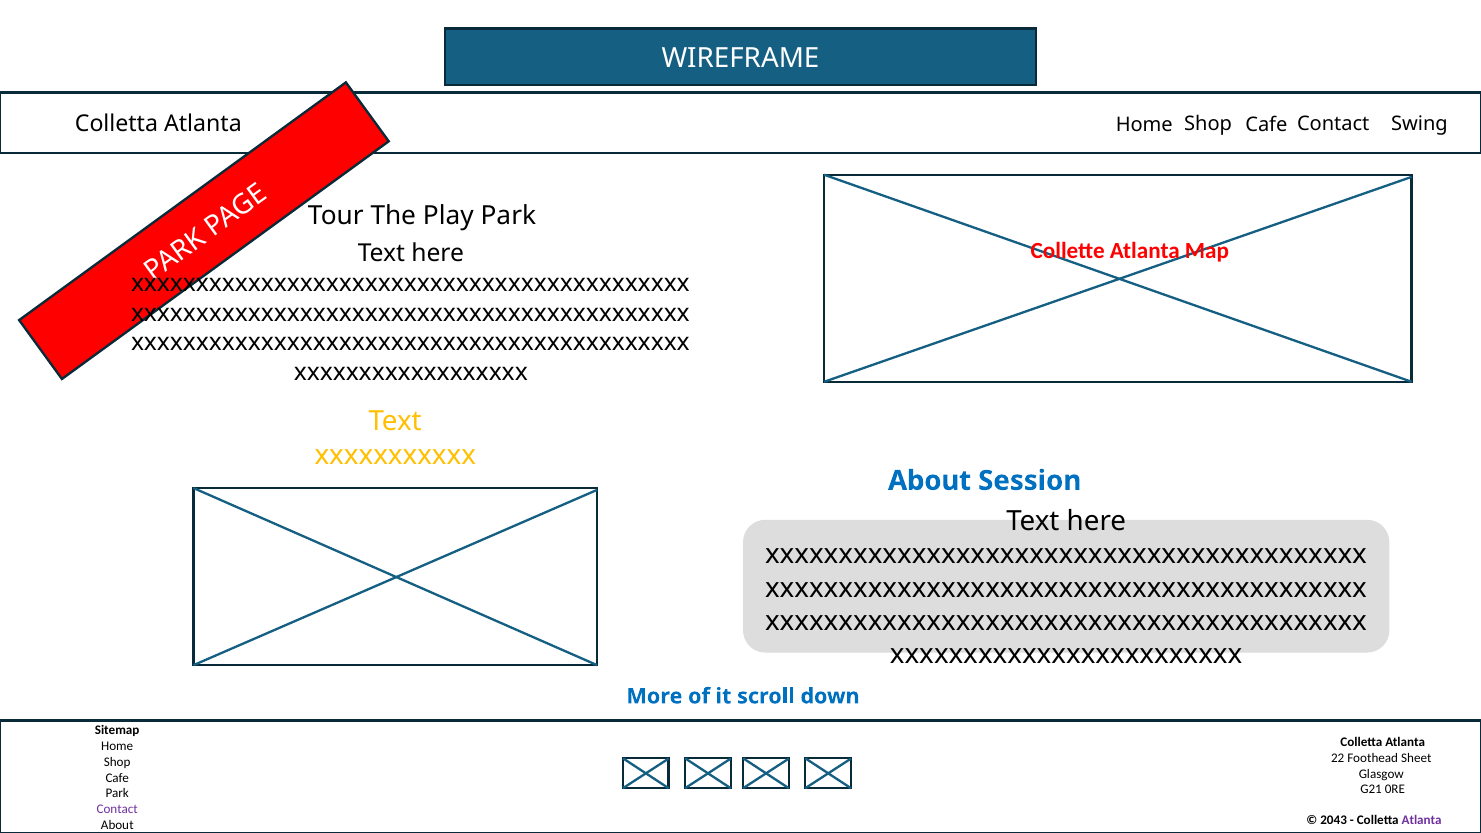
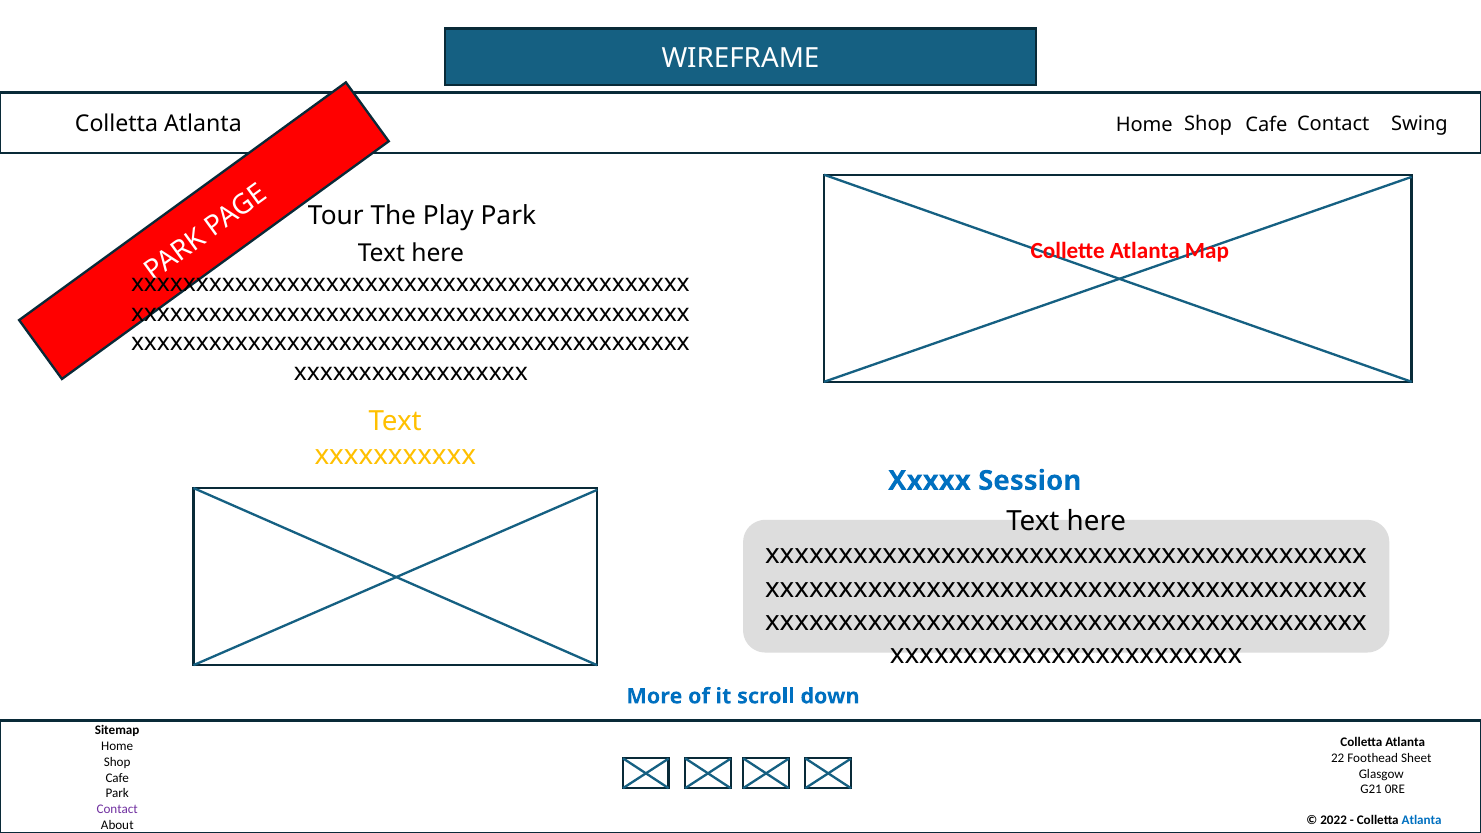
About at (930, 481): About -> Xxxxx
2043: 2043 -> 2022
Atlanta at (1422, 820) colour: purple -> blue
